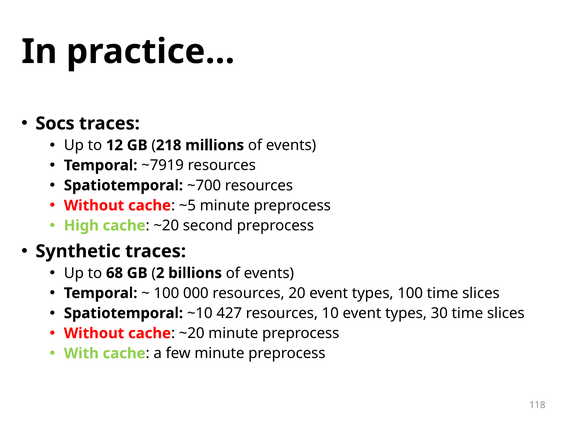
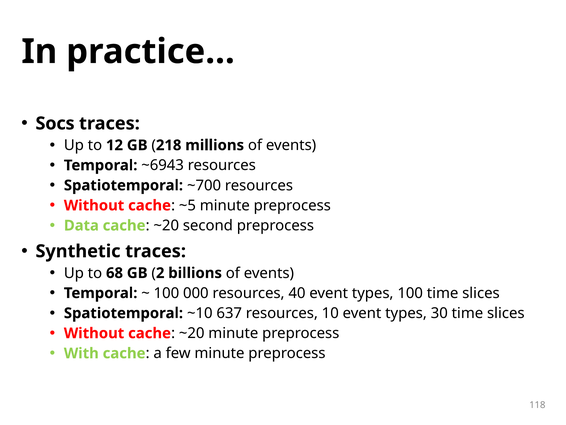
~7919: ~7919 -> ~6943
High: High -> Data
20: 20 -> 40
427: 427 -> 637
